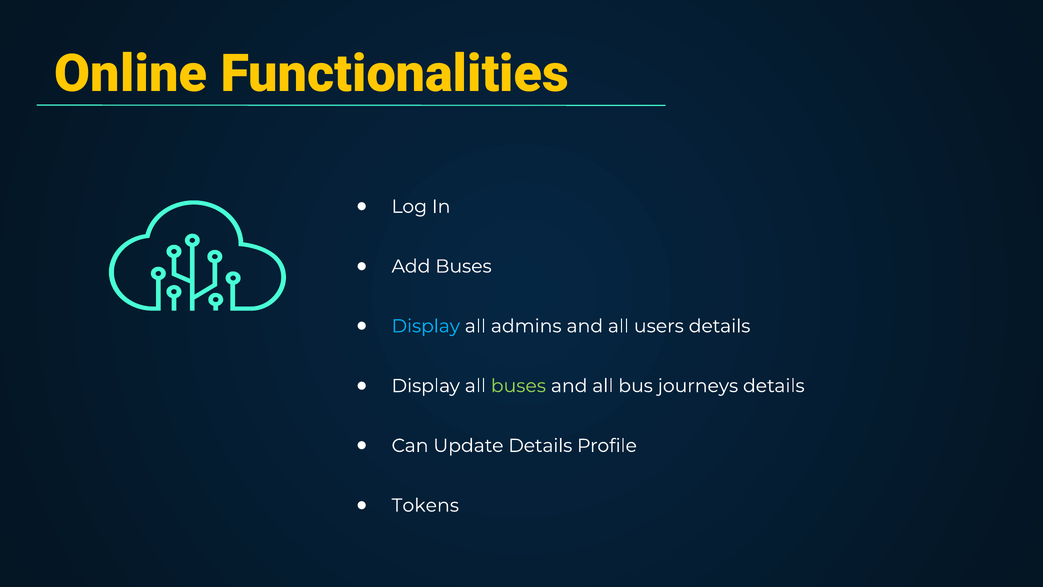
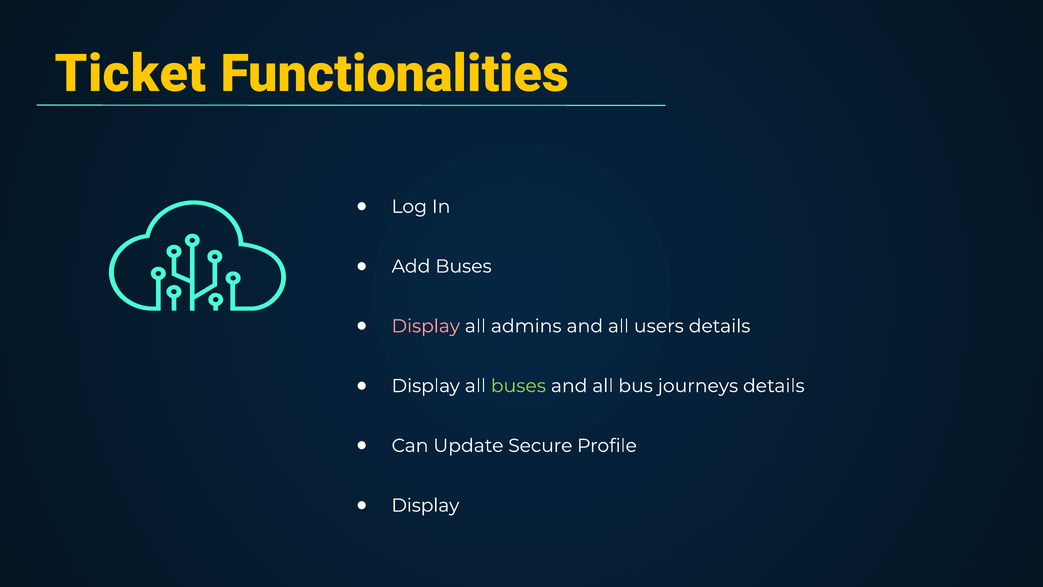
Online: Online -> Ticket
Display at (426, 326) colour: light blue -> pink
Update Details: Details -> Secure
Tokens at (425, 505): Tokens -> Display
